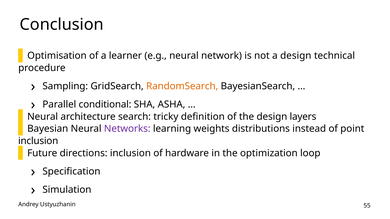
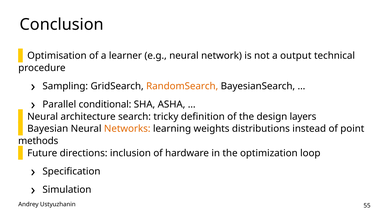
a design: design -> output
Networks colour: purple -> orange
inclusion at (38, 141): inclusion -> methods
